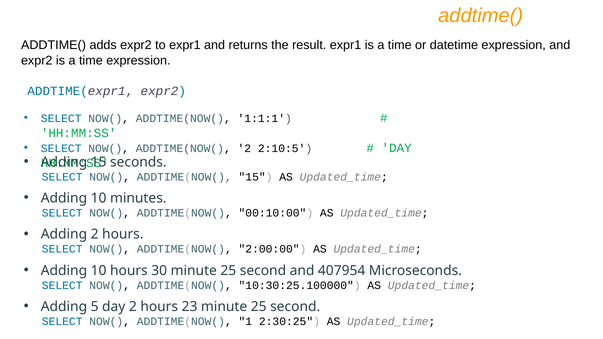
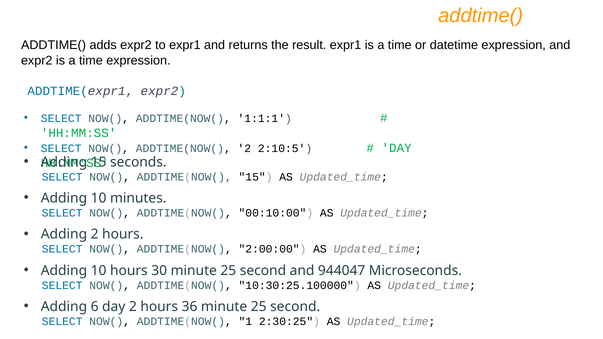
407954: 407954 -> 944047
5: 5 -> 6
23: 23 -> 36
